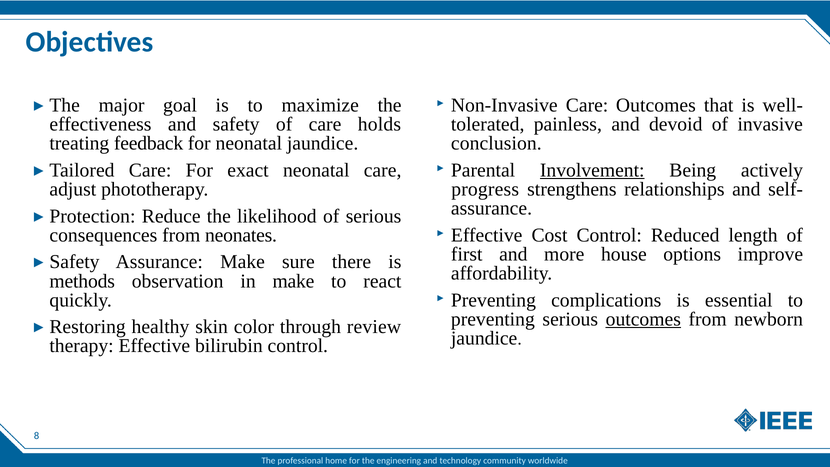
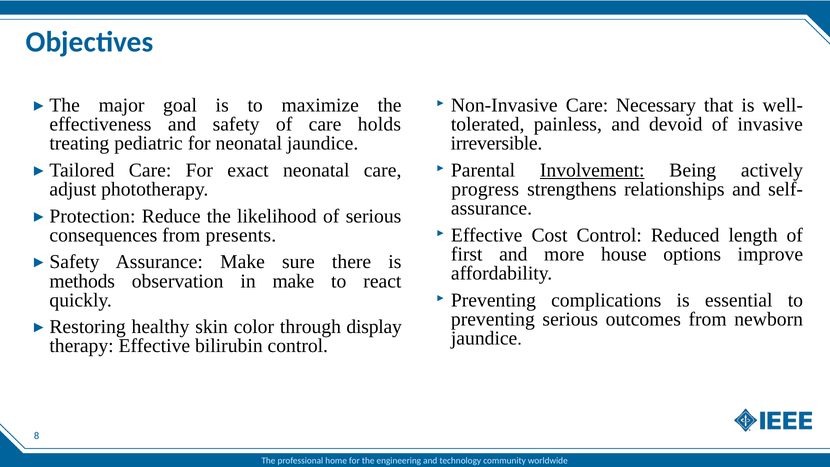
Care Outcomes: Outcomes -> Necessary
feedback: feedback -> pediatric
conclusion: conclusion -> irreversible
neonates: neonates -> presents
outcomes at (643, 319) underline: present -> none
review: review -> display
